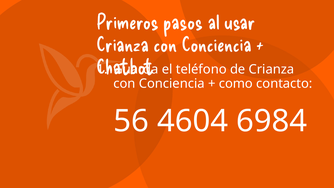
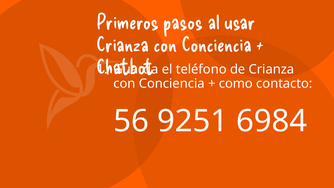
4604: 4604 -> 9251
